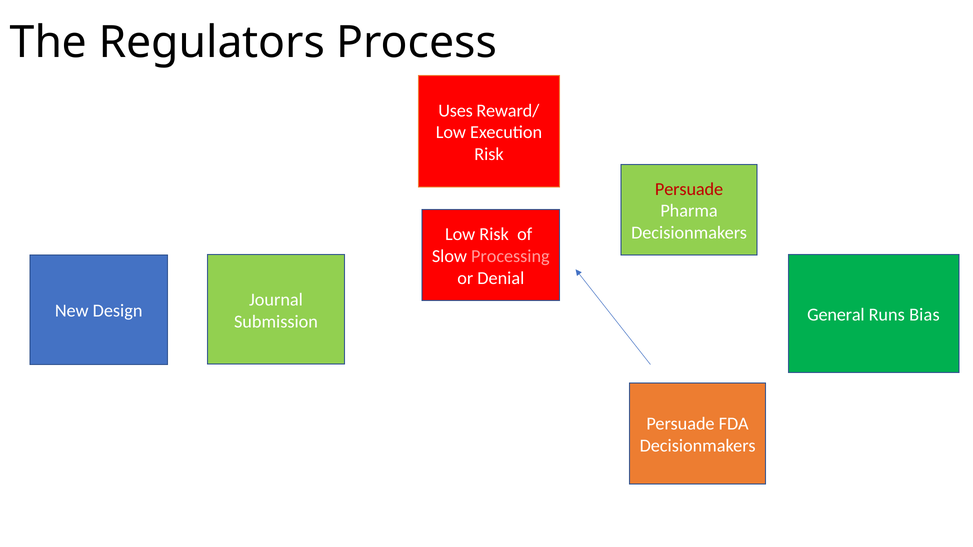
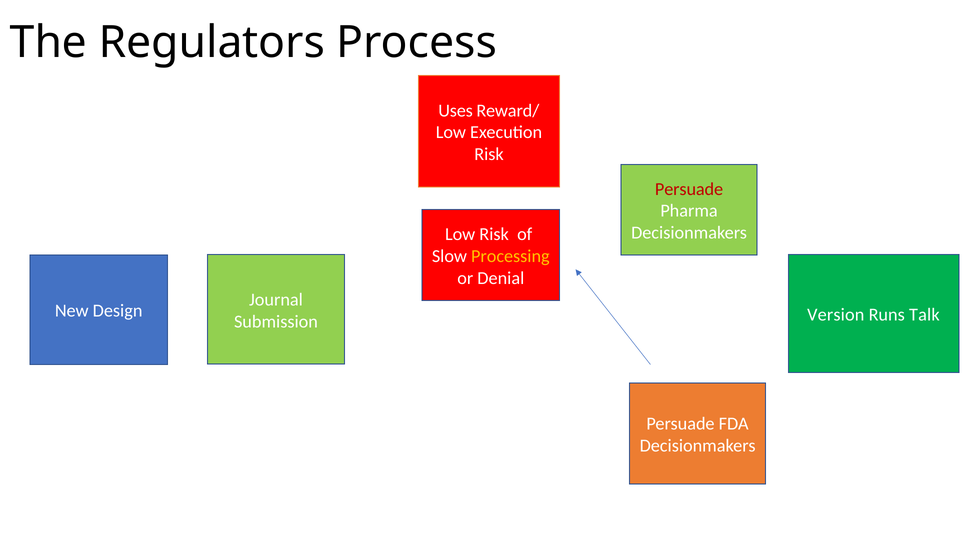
Processing colour: pink -> yellow
General: General -> Version
Bias: Bias -> Talk
